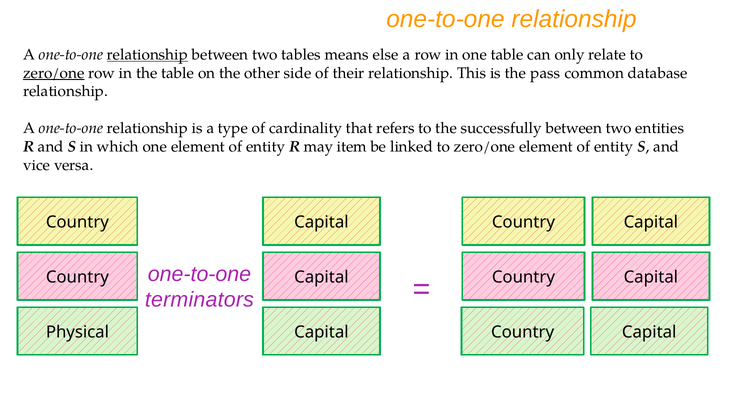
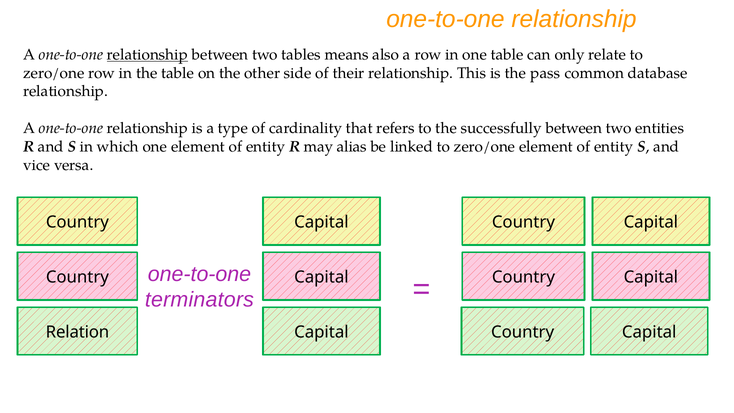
else: else -> also
zero/one at (54, 73) underline: present -> none
item: item -> alias
Physical: Physical -> Relation
